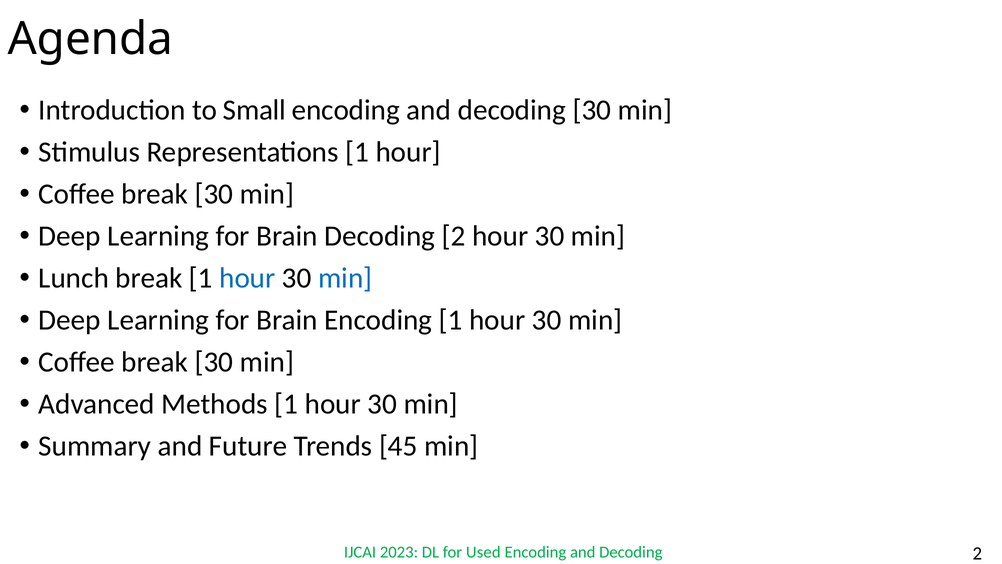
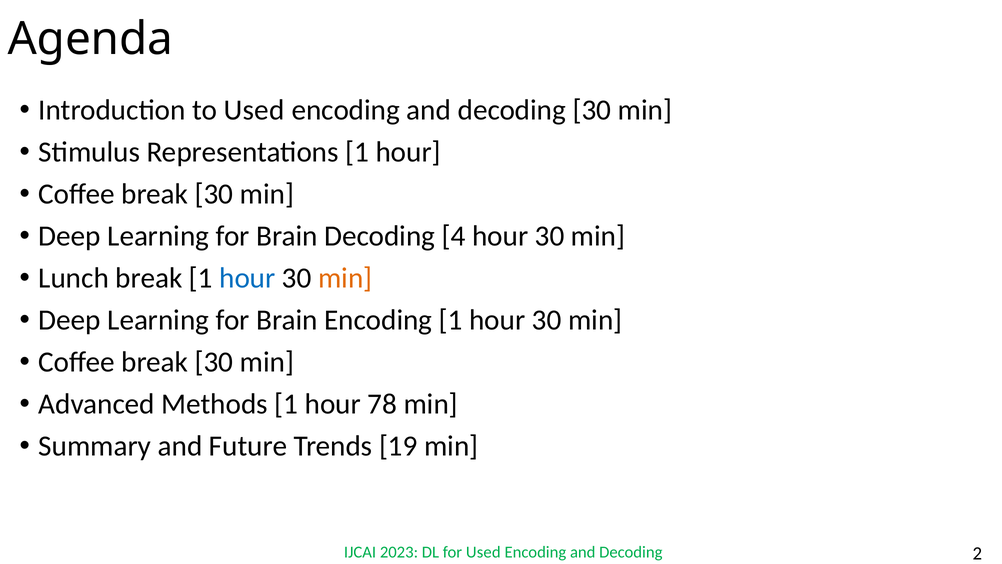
to Small: Small -> Used
Brain Decoding 2: 2 -> 4
min at (345, 278) colour: blue -> orange
Methods 1 hour 30: 30 -> 78
45: 45 -> 19
